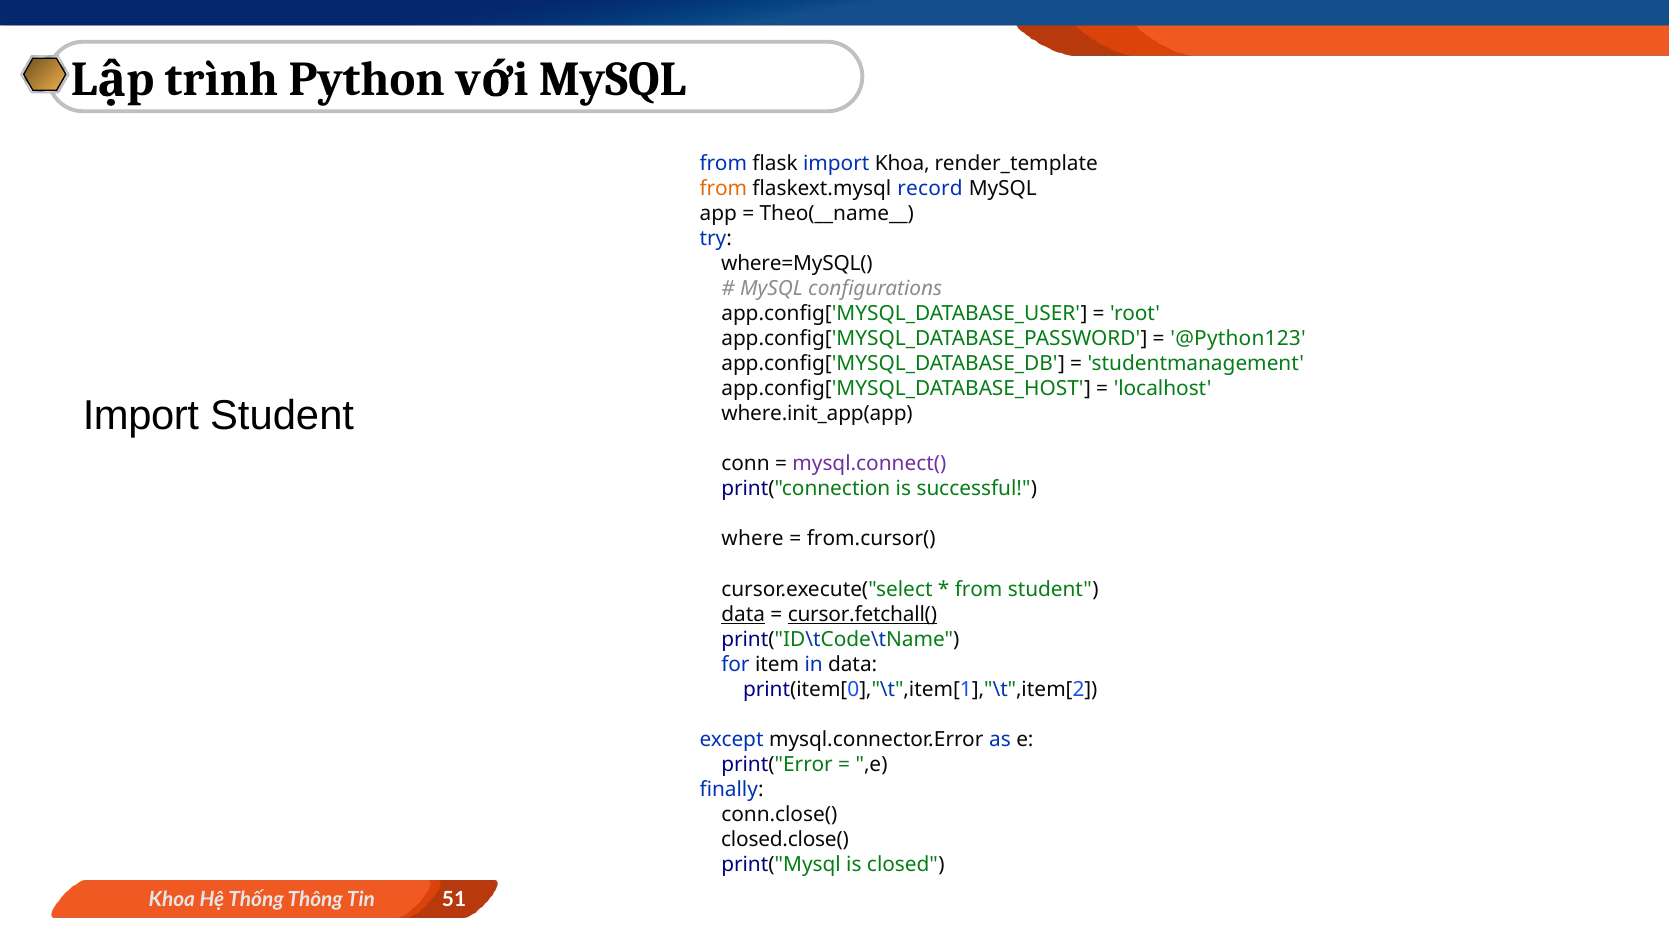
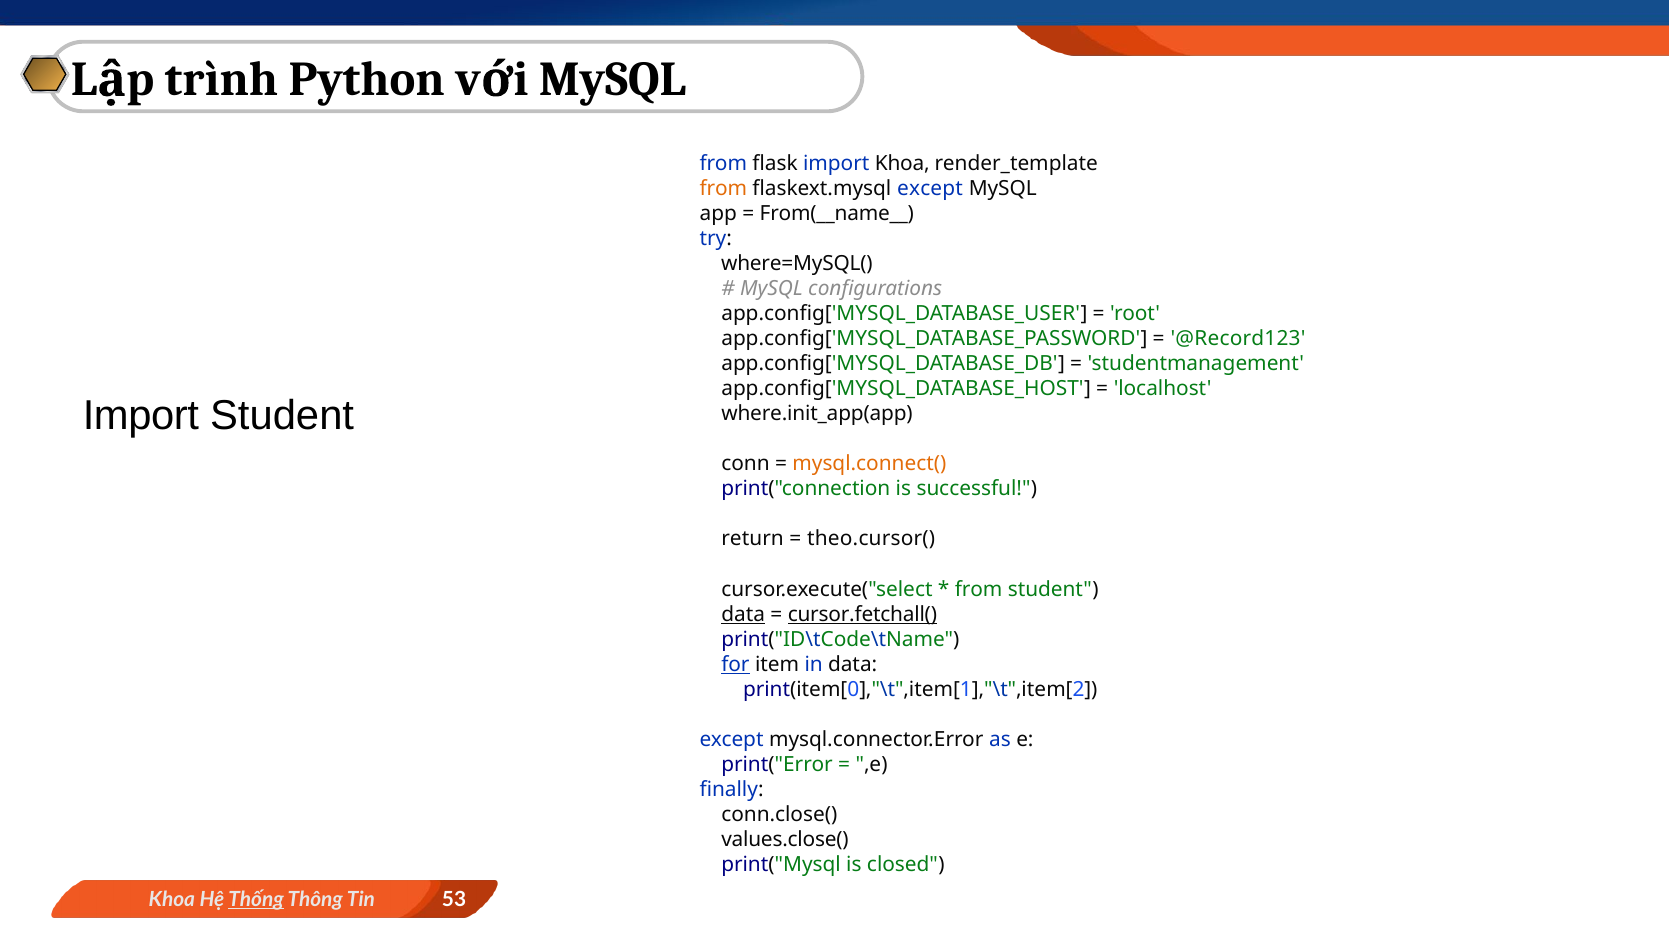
flaskext.mysql record: record -> except
Theo(__name__: Theo(__name__ -> From(__name__
@Python123: @Python123 -> @Record123
mysql.connect( colour: purple -> orange
where: where -> return
from.cursor(: from.cursor( -> theo.cursor(
for underline: none -> present
closed.close(: closed.close( -> values.close(
Thống underline: none -> present
51: 51 -> 53
